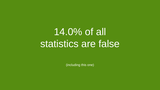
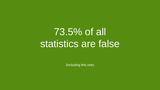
14.0%: 14.0% -> 73.5%
